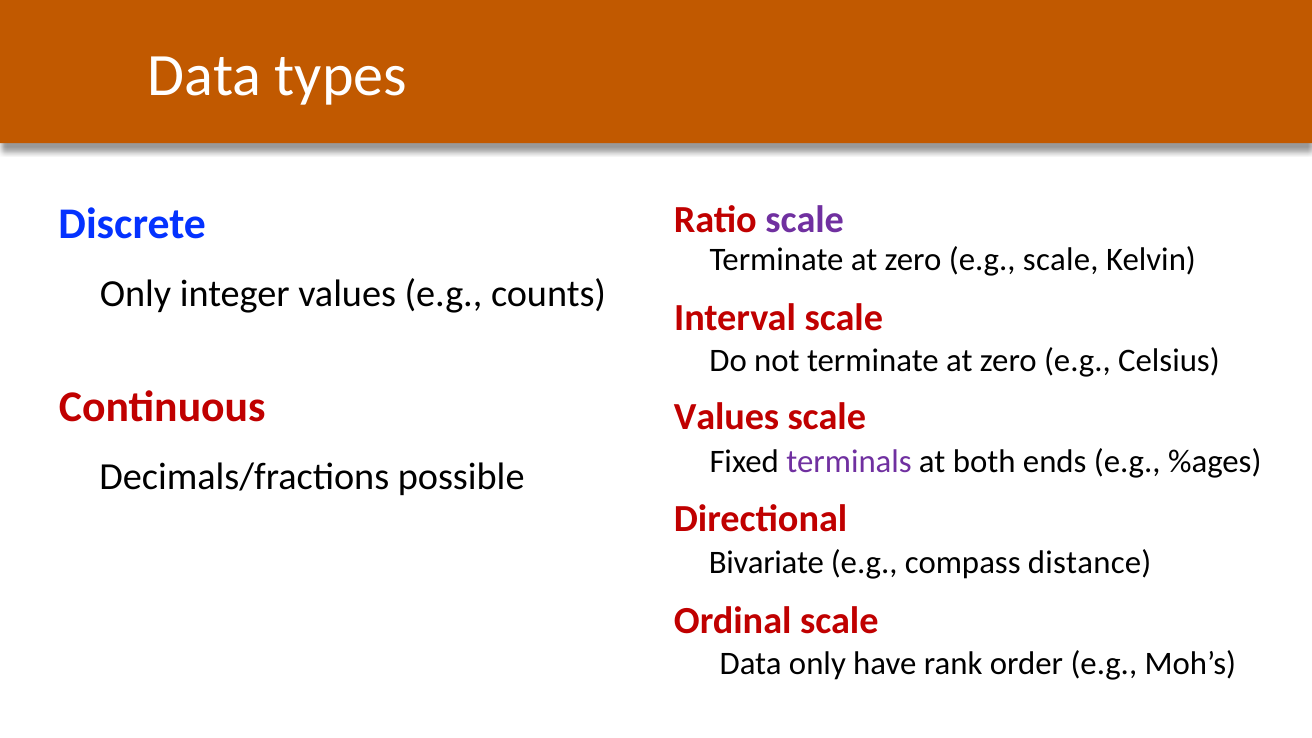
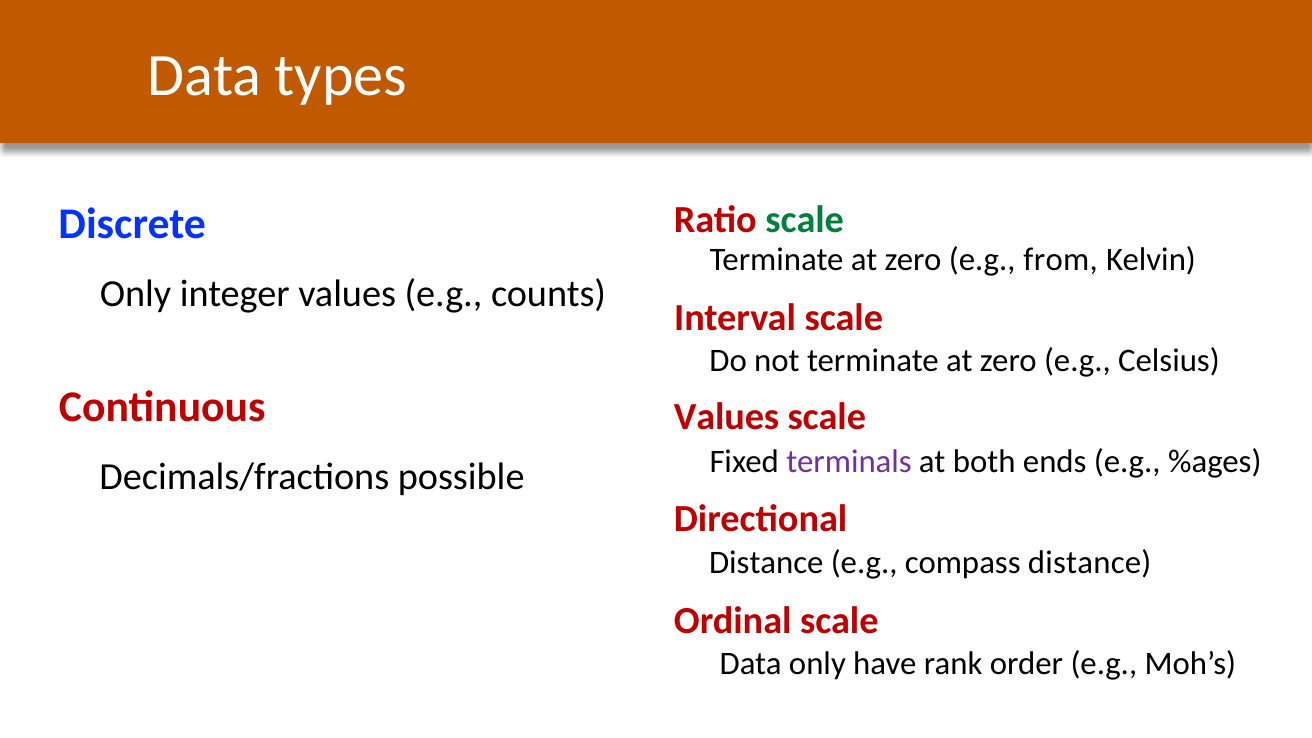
scale at (805, 220) colour: purple -> green
e.g scale: scale -> from
Bivariate at (766, 563): Bivariate -> Distance
